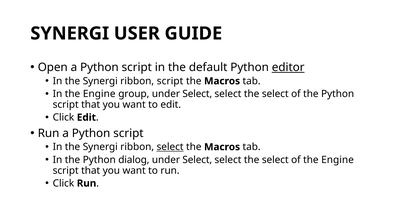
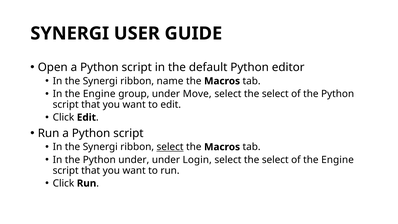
editor underline: present -> none
ribbon script: script -> name
group under Select: Select -> Move
Python dialog: dialog -> under
Select at (197, 160): Select -> Login
